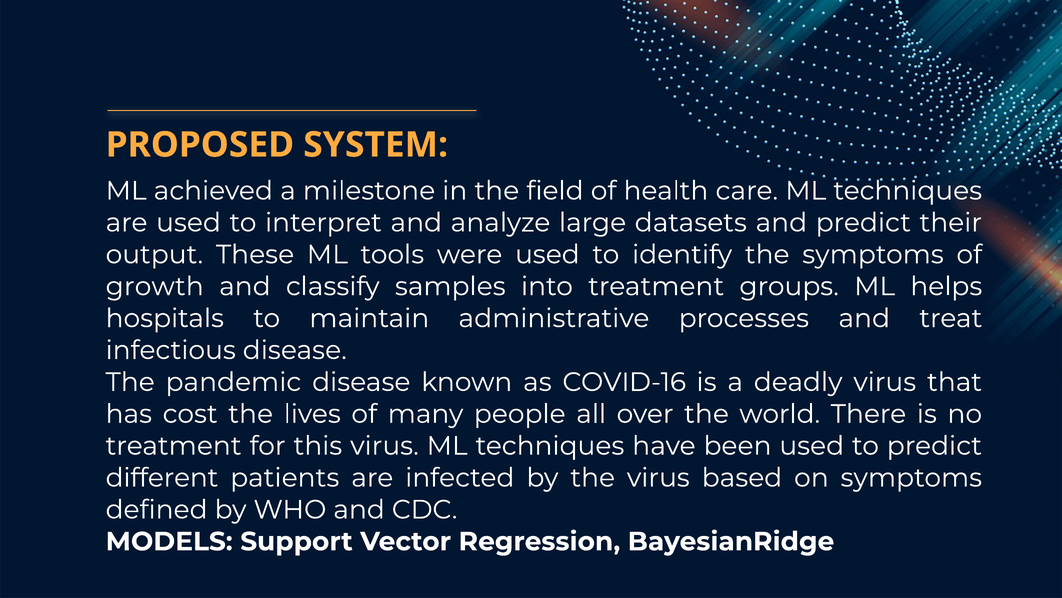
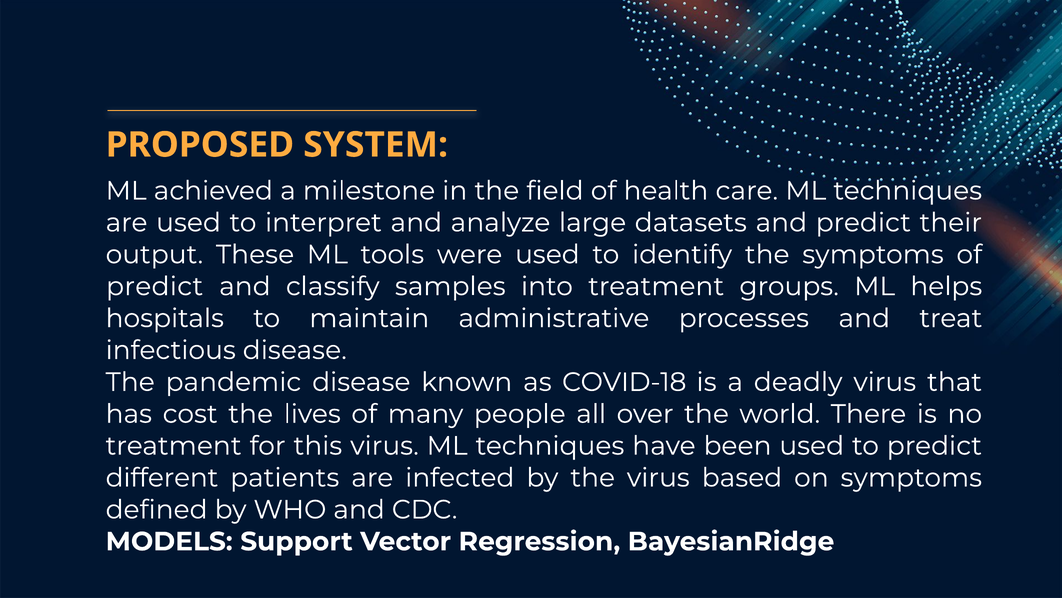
growth at (155, 286): growth -> predict
COVID-16: COVID-16 -> COVID-18
